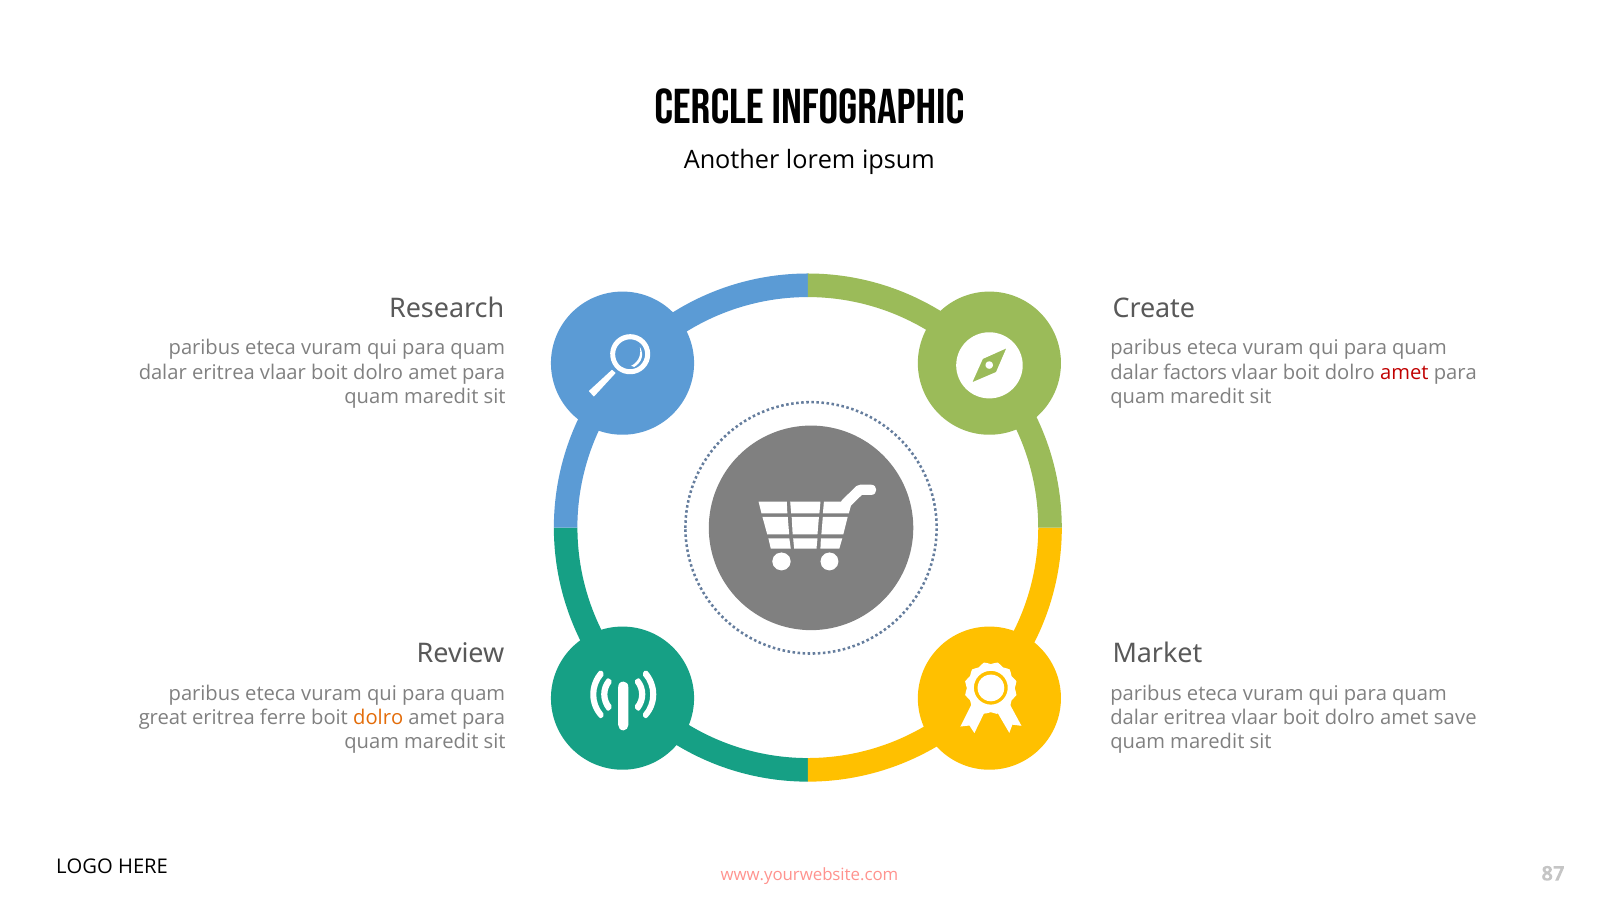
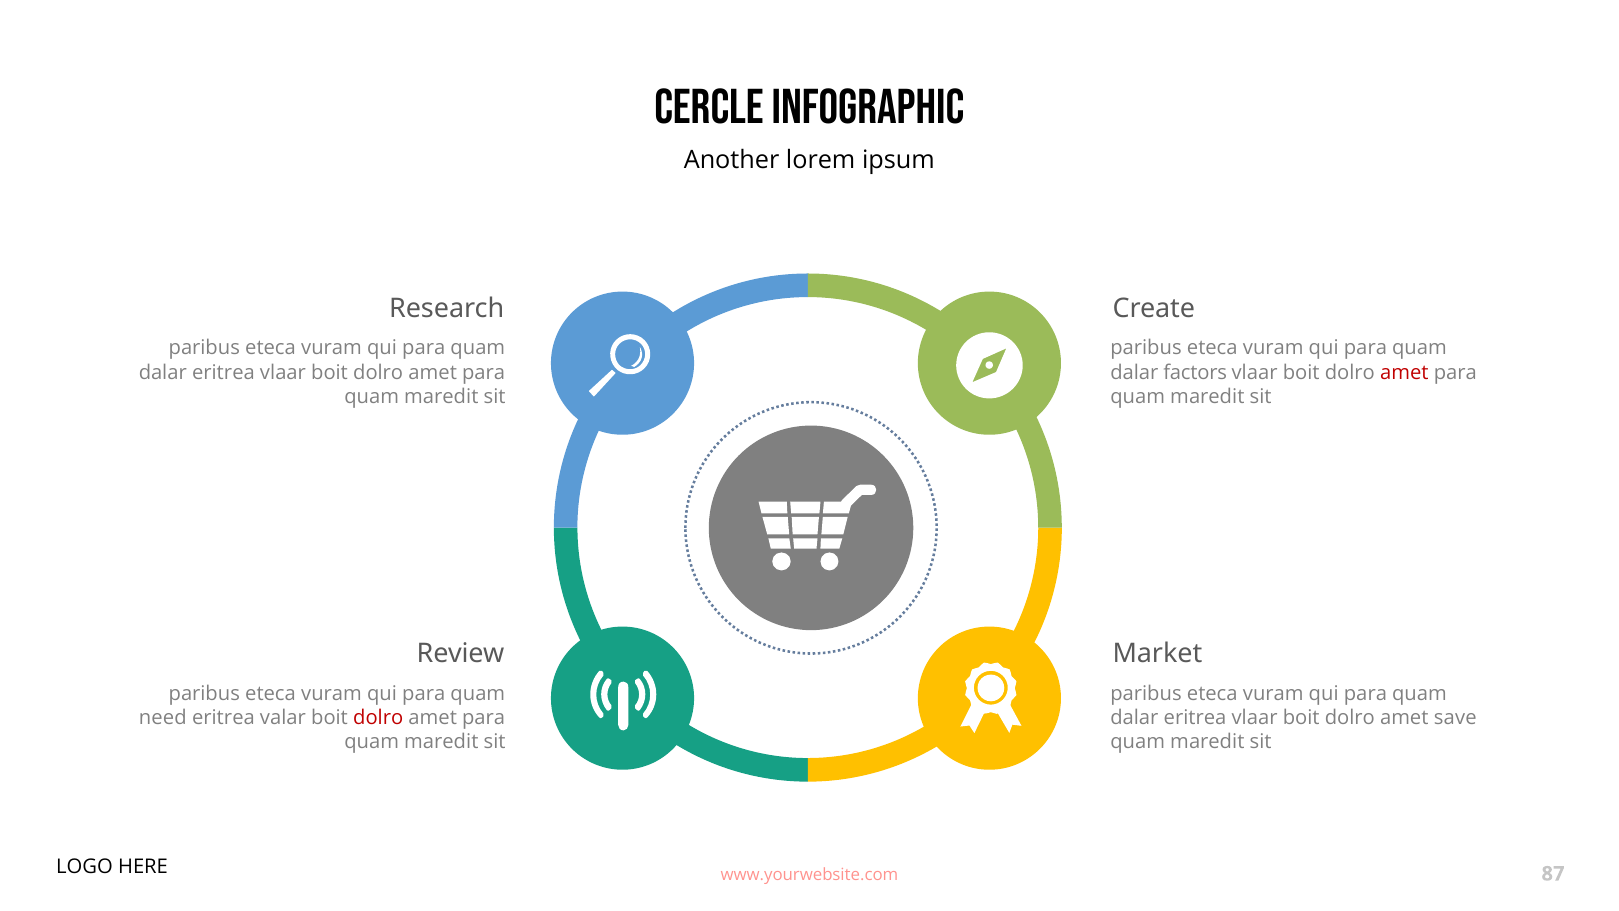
great: great -> need
ferre: ferre -> valar
dolro at (378, 717) colour: orange -> red
